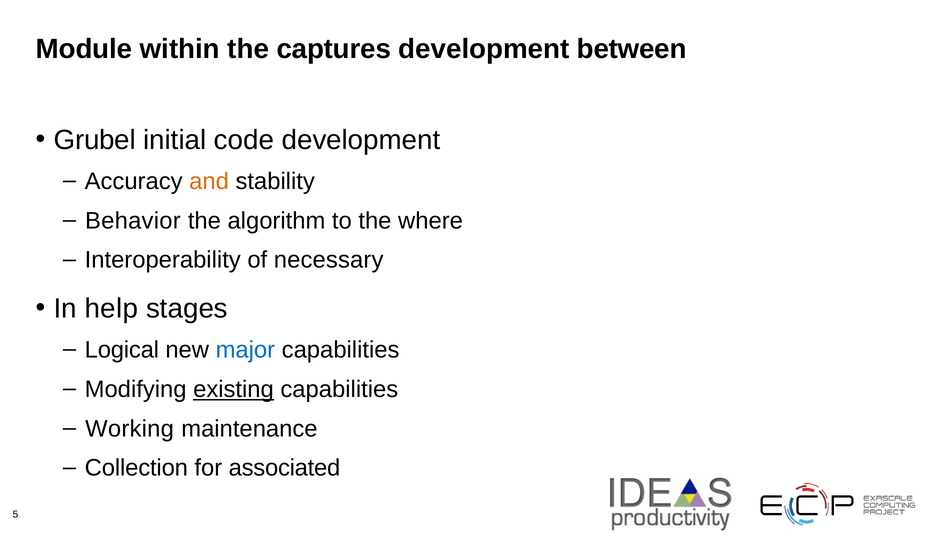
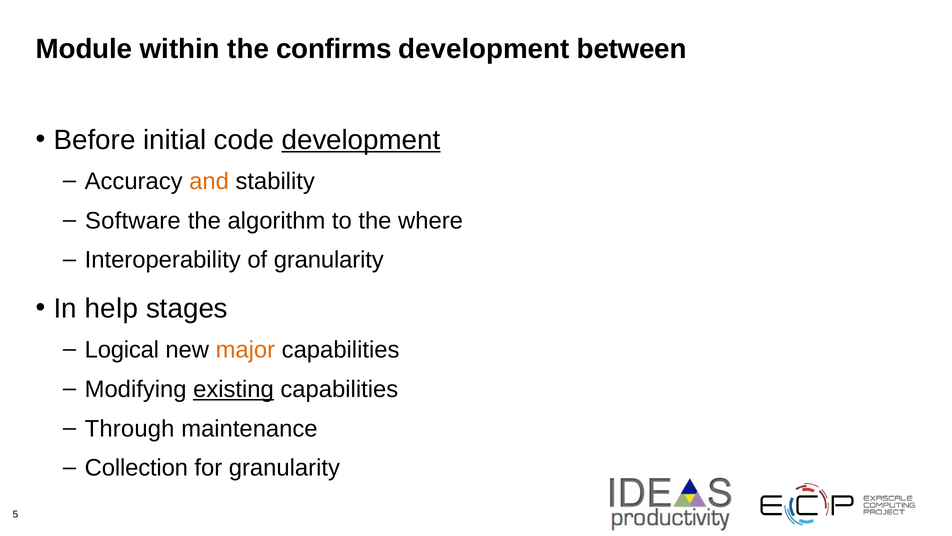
captures: captures -> confirms
Grubel: Grubel -> Before
development at (361, 140) underline: none -> present
Behavior: Behavior -> Software
of necessary: necessary -> granularity
major colour: blue -> orange
Working: Working -> Through
for associated: associated -> granularity
